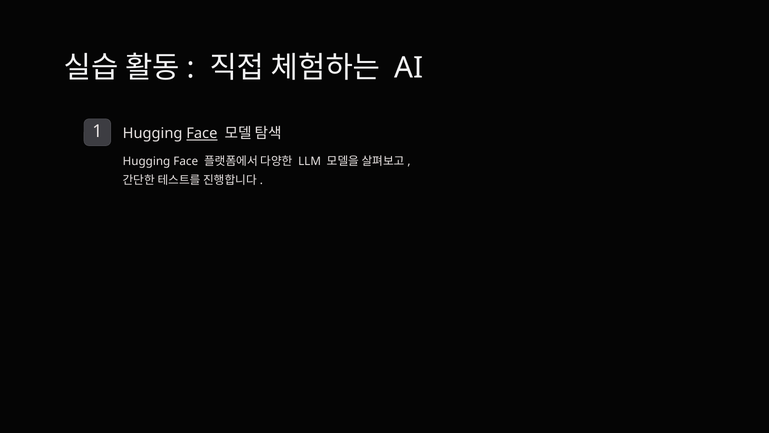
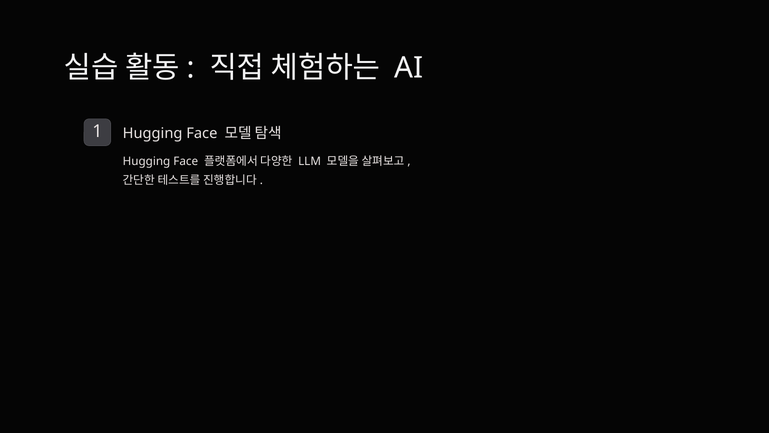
Face at (202, 133) underline: present -> none
